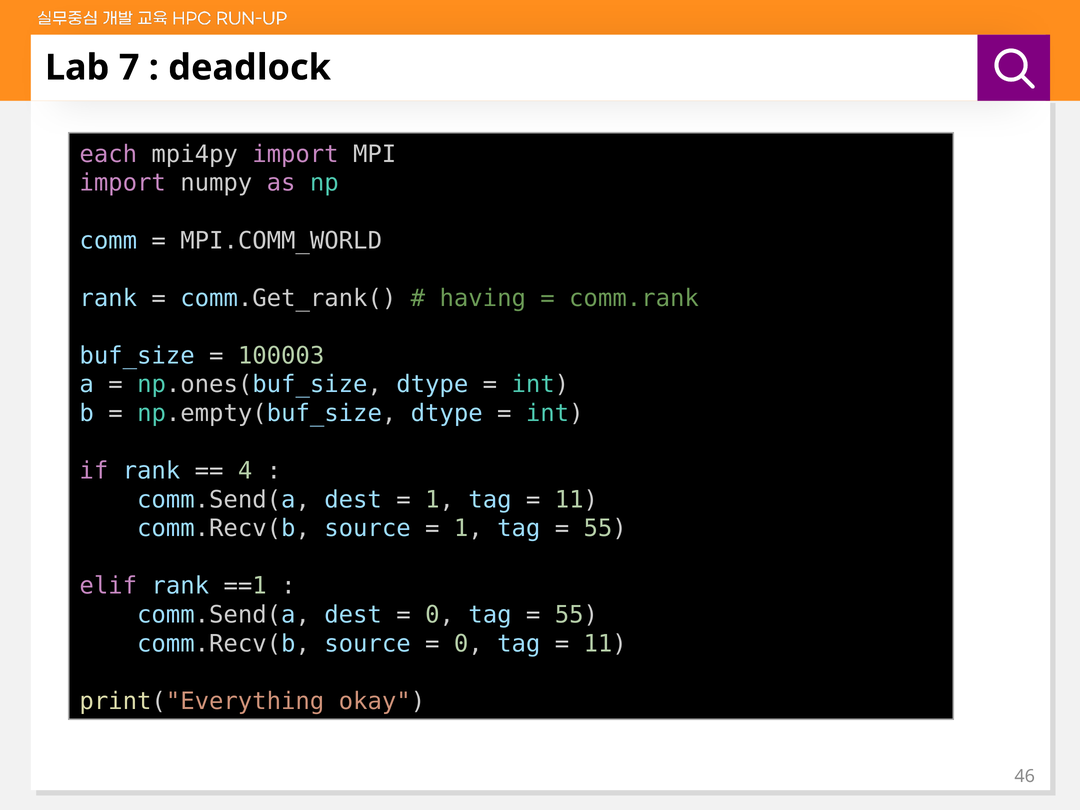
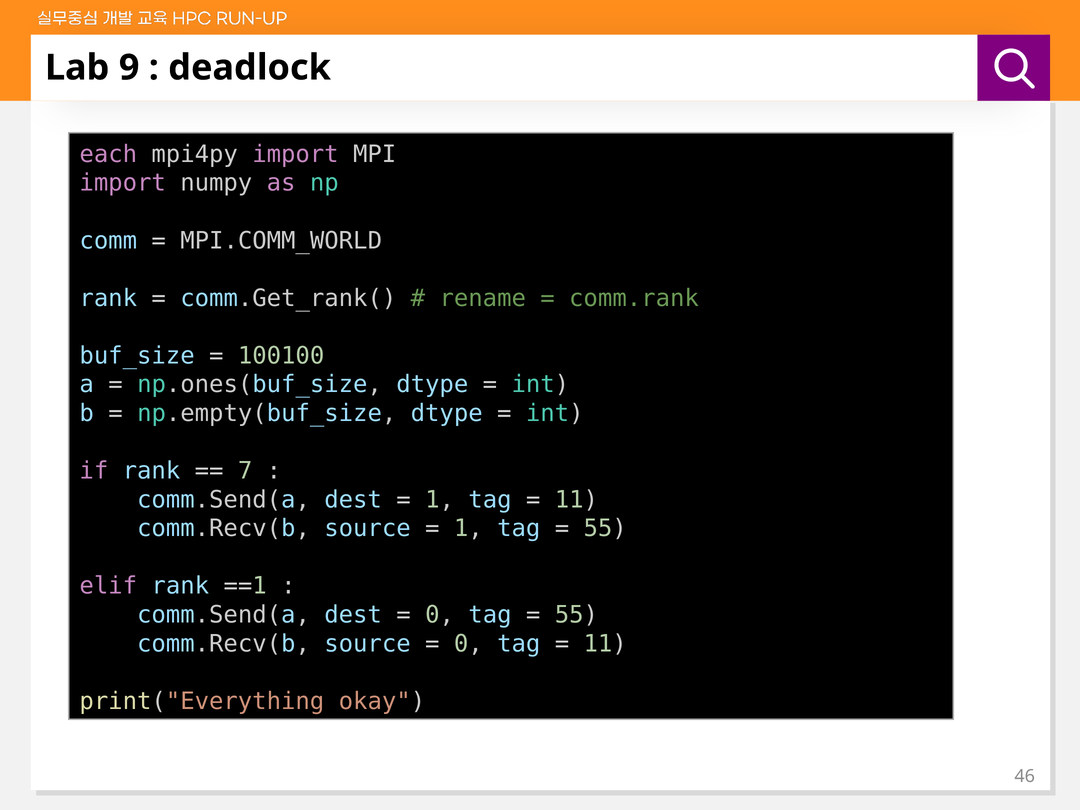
7: 7 -> 9
having: having -> rename
100003: 100003 -> 100100
4: 4 -> 7
